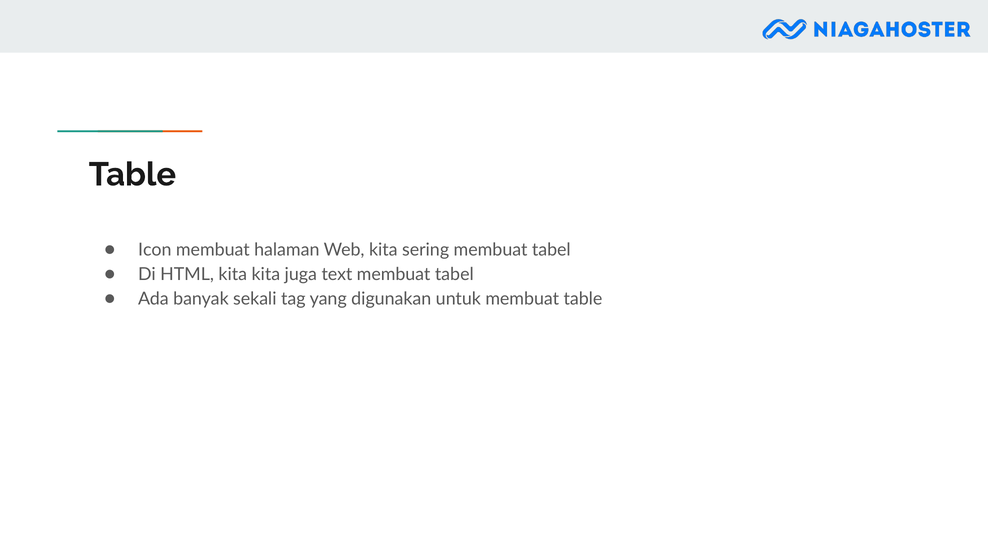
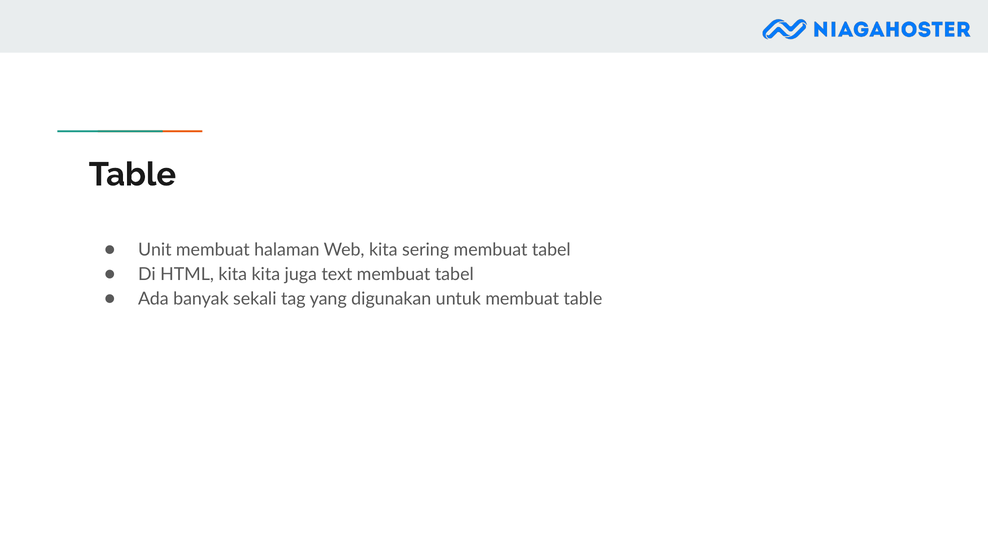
Icon: Icon -> Unit
